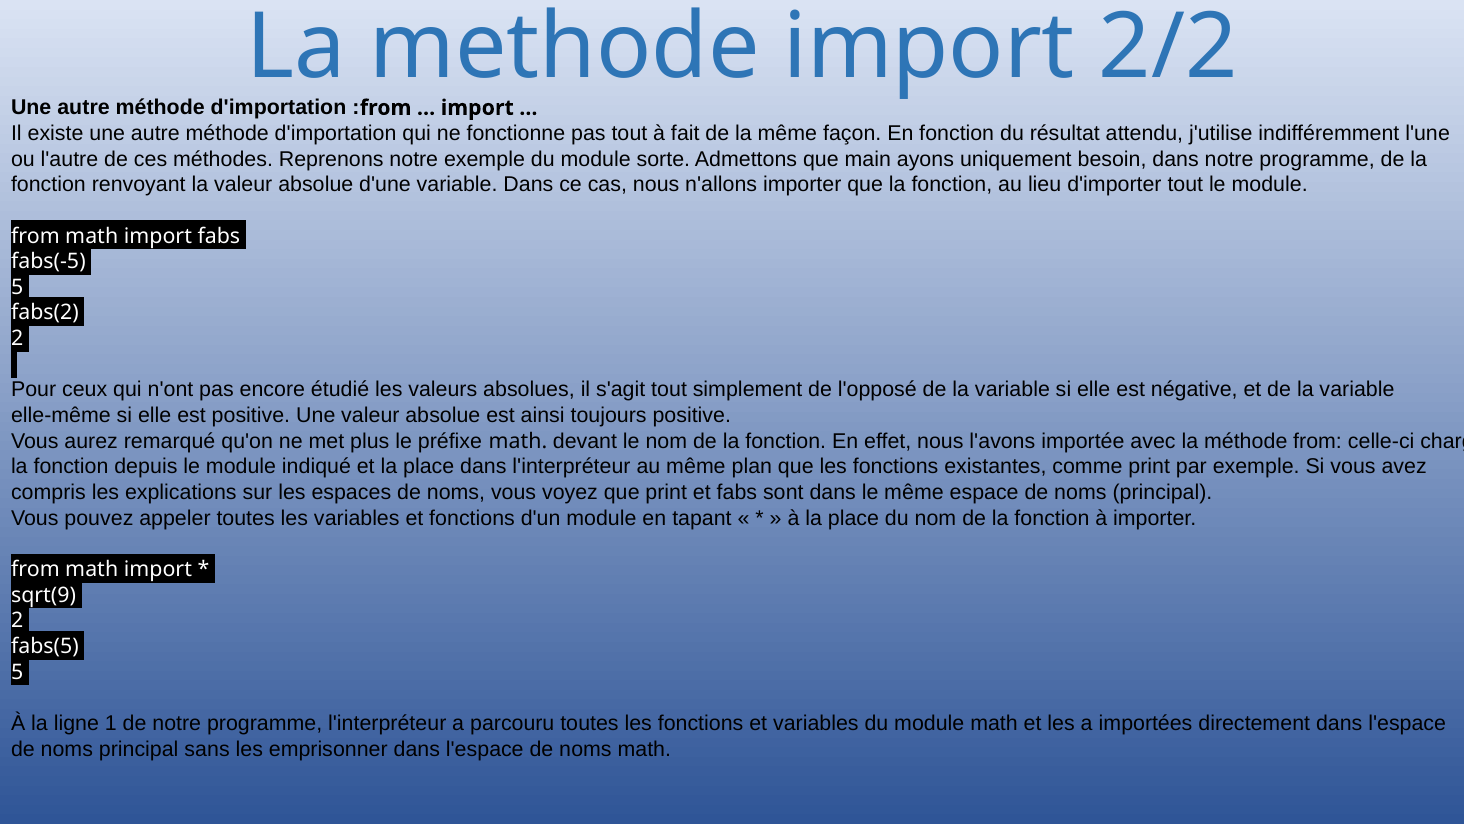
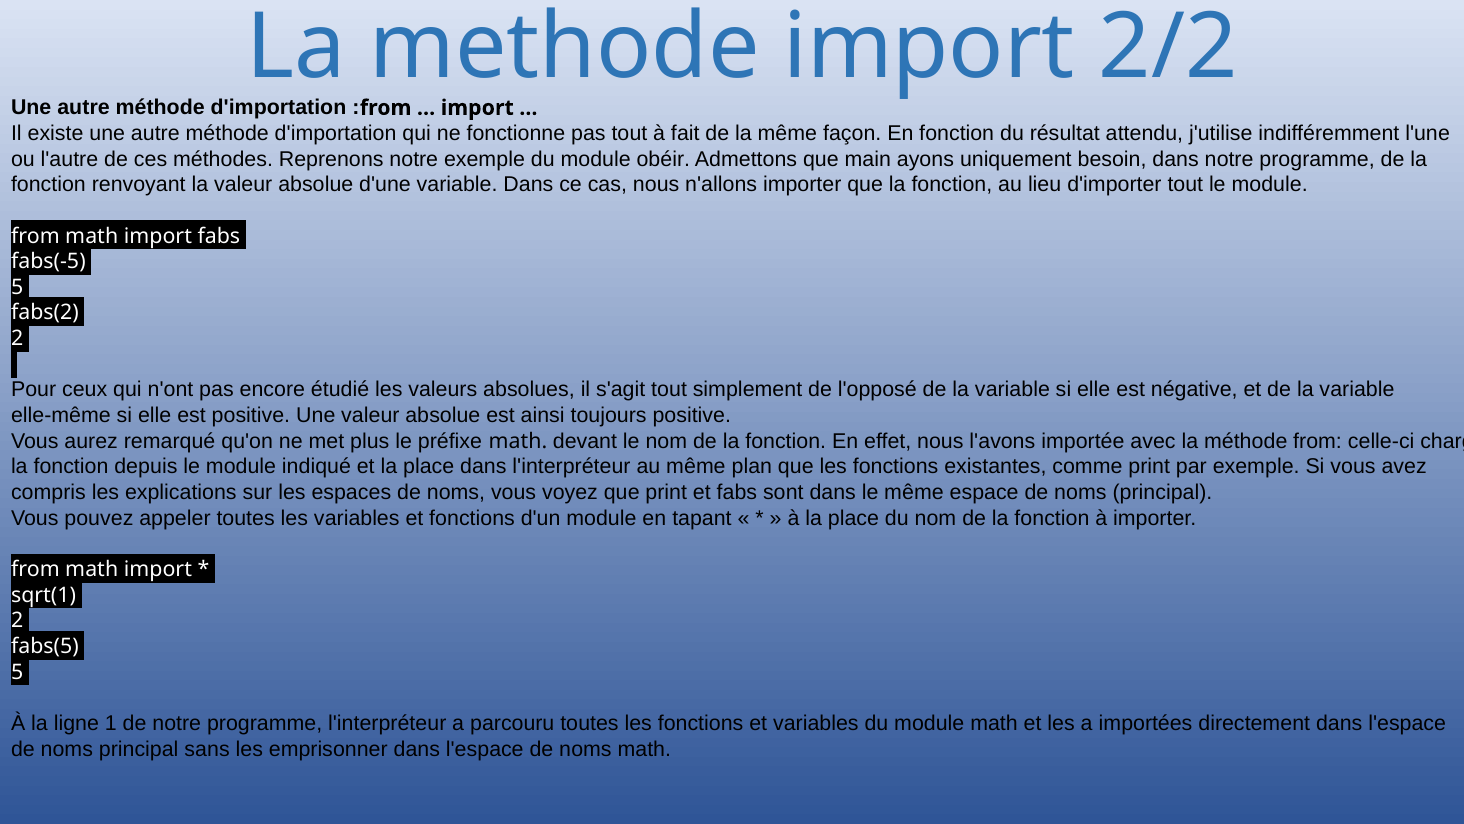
sorte: sorte -> obéir
sqrt(9: sqrt(9 -> sqrt(1
